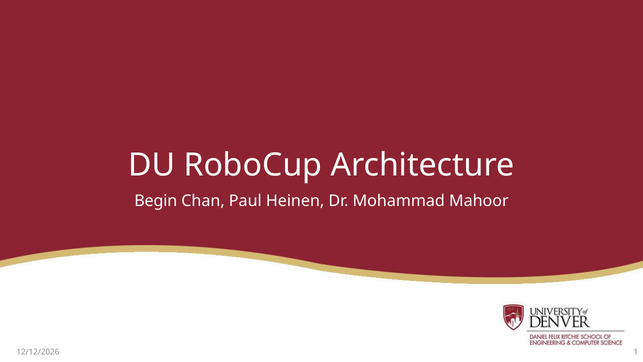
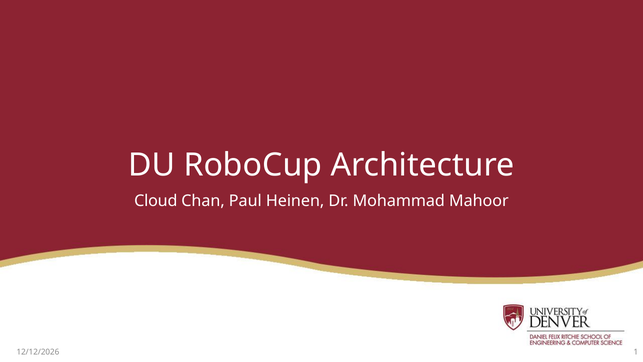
Begin: Begin -> Cloud
